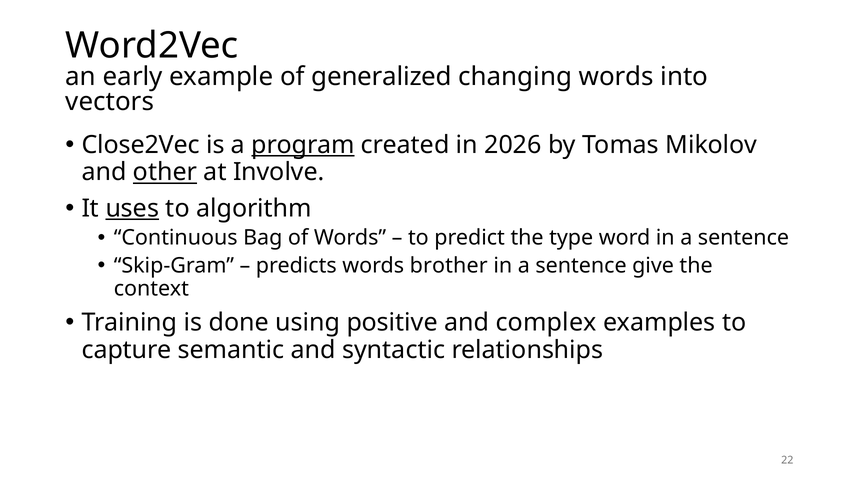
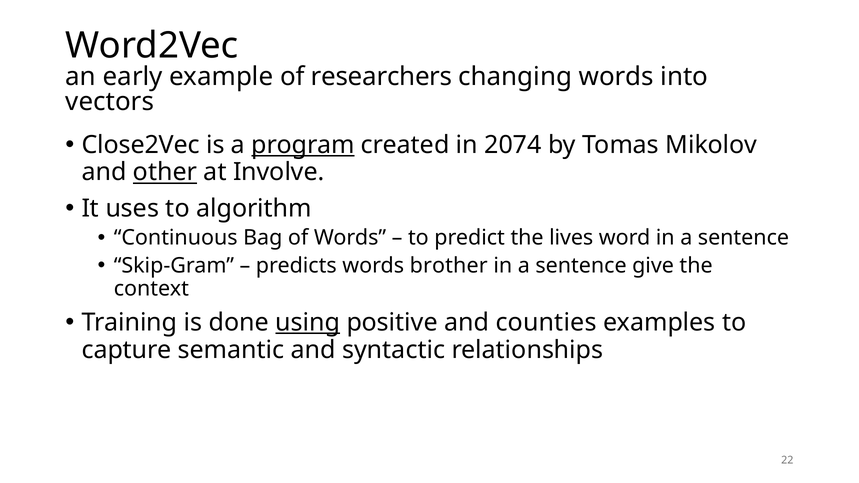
generalized: generalized -> researchers
2026: 2026 -> 2074
uses underline: present -> none
type: type -> lives
using underline: none -> present
complex: complex -> counties
